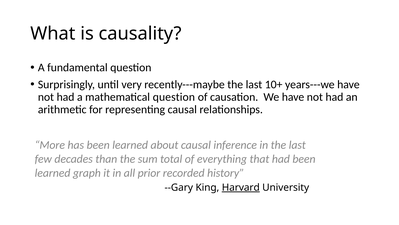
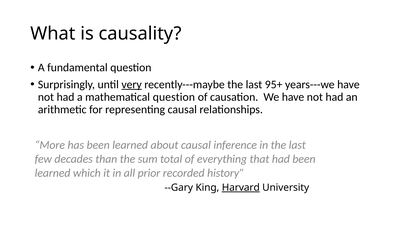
very underline: none -> present
10+: 10+ -> 95+
graph: graph -> which
